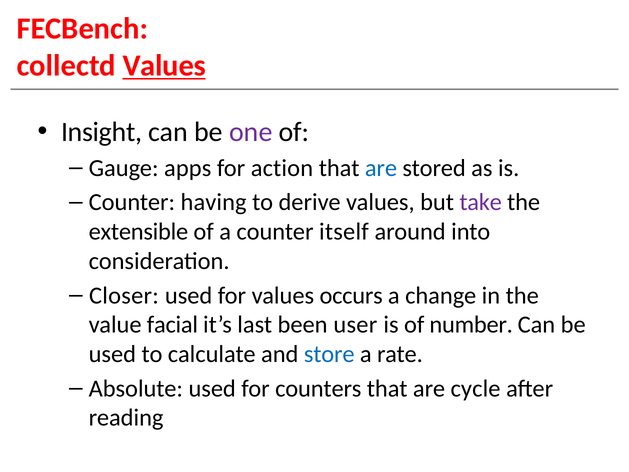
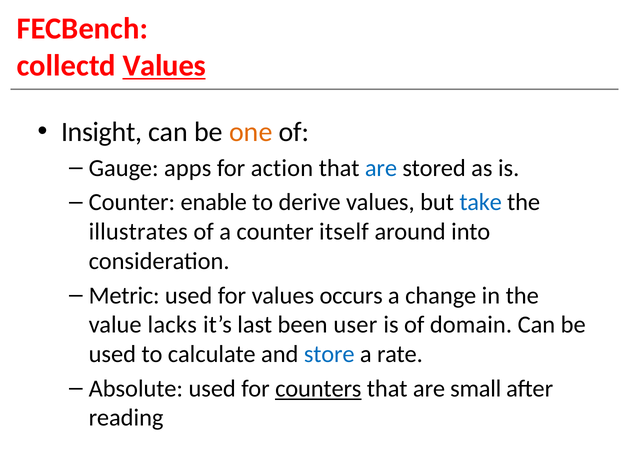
one colour: purple -> orange
having: having -> enable
take colour: purple -> blue
extensible: extensible -> illustrates
Closer: Closer -> Metric
facial: facial -> lacks
number: number -> domain
counters underline: none -> present
cycle: cycle -> small
